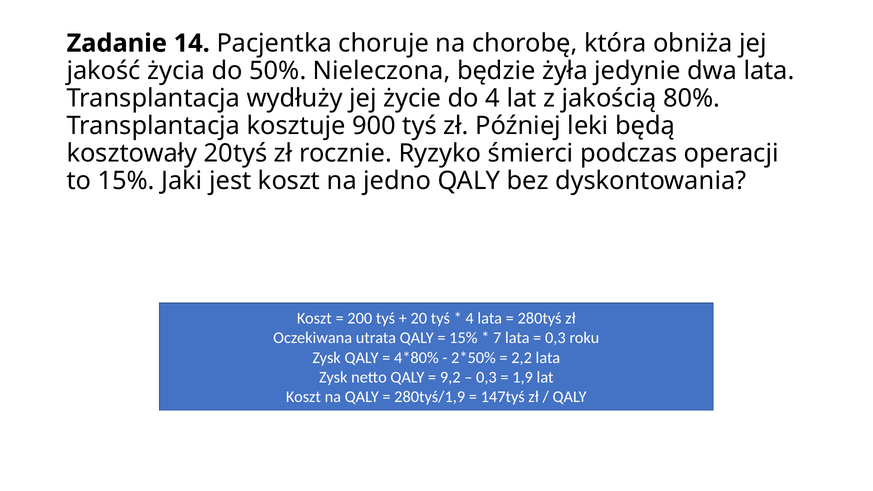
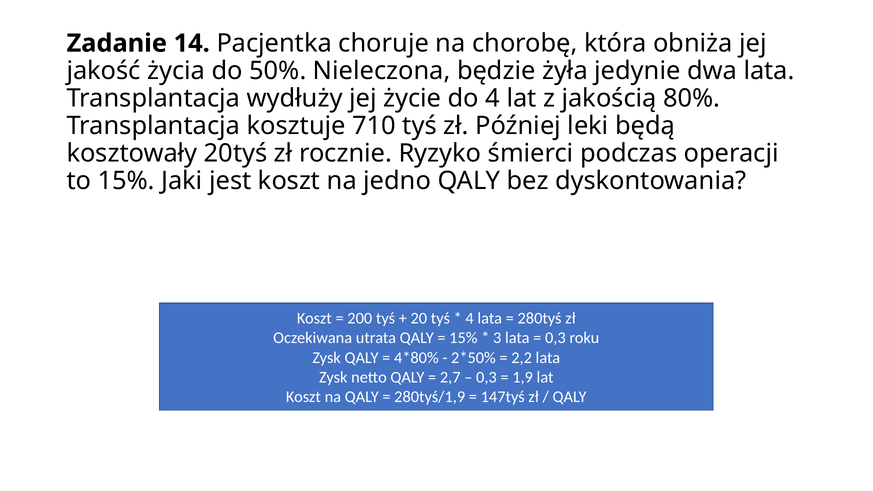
900: 900 -> 710
7: 7 -> 3
9,2: 9,2 -> 2,7
